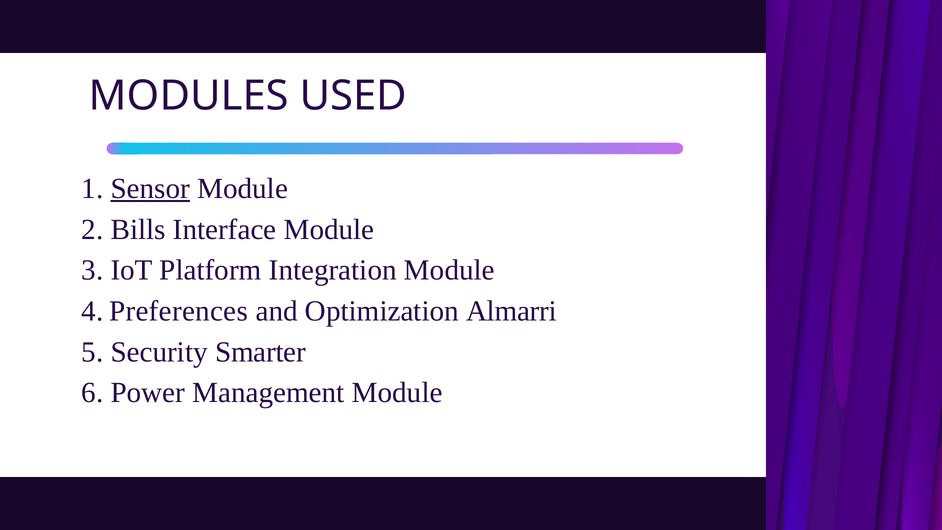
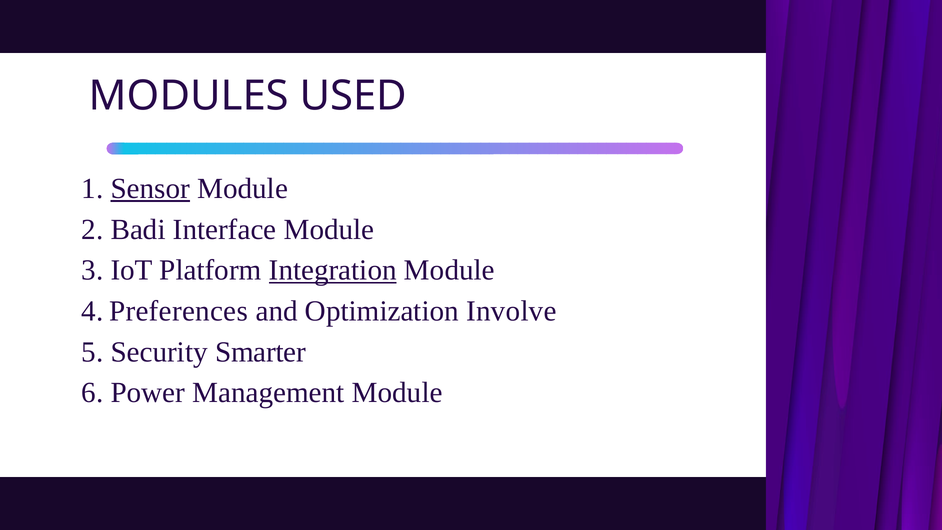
Bills: Bills -> Badi
Integration underline: none -> present
Almarri: Almarri -> Involve
